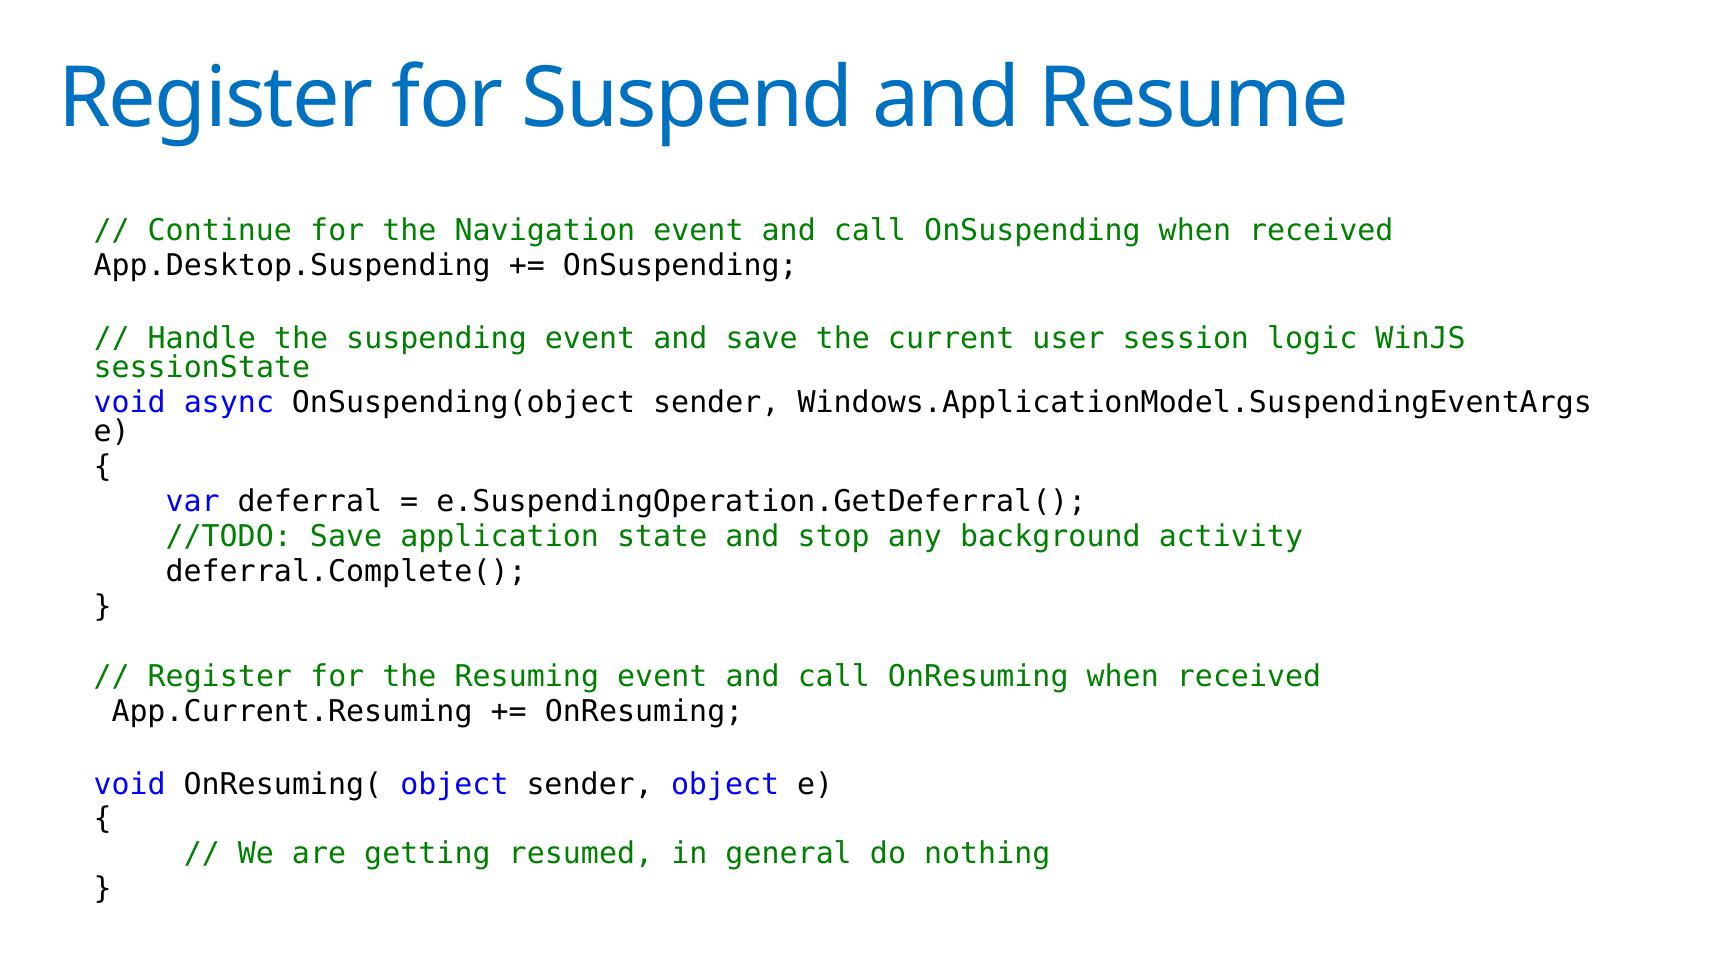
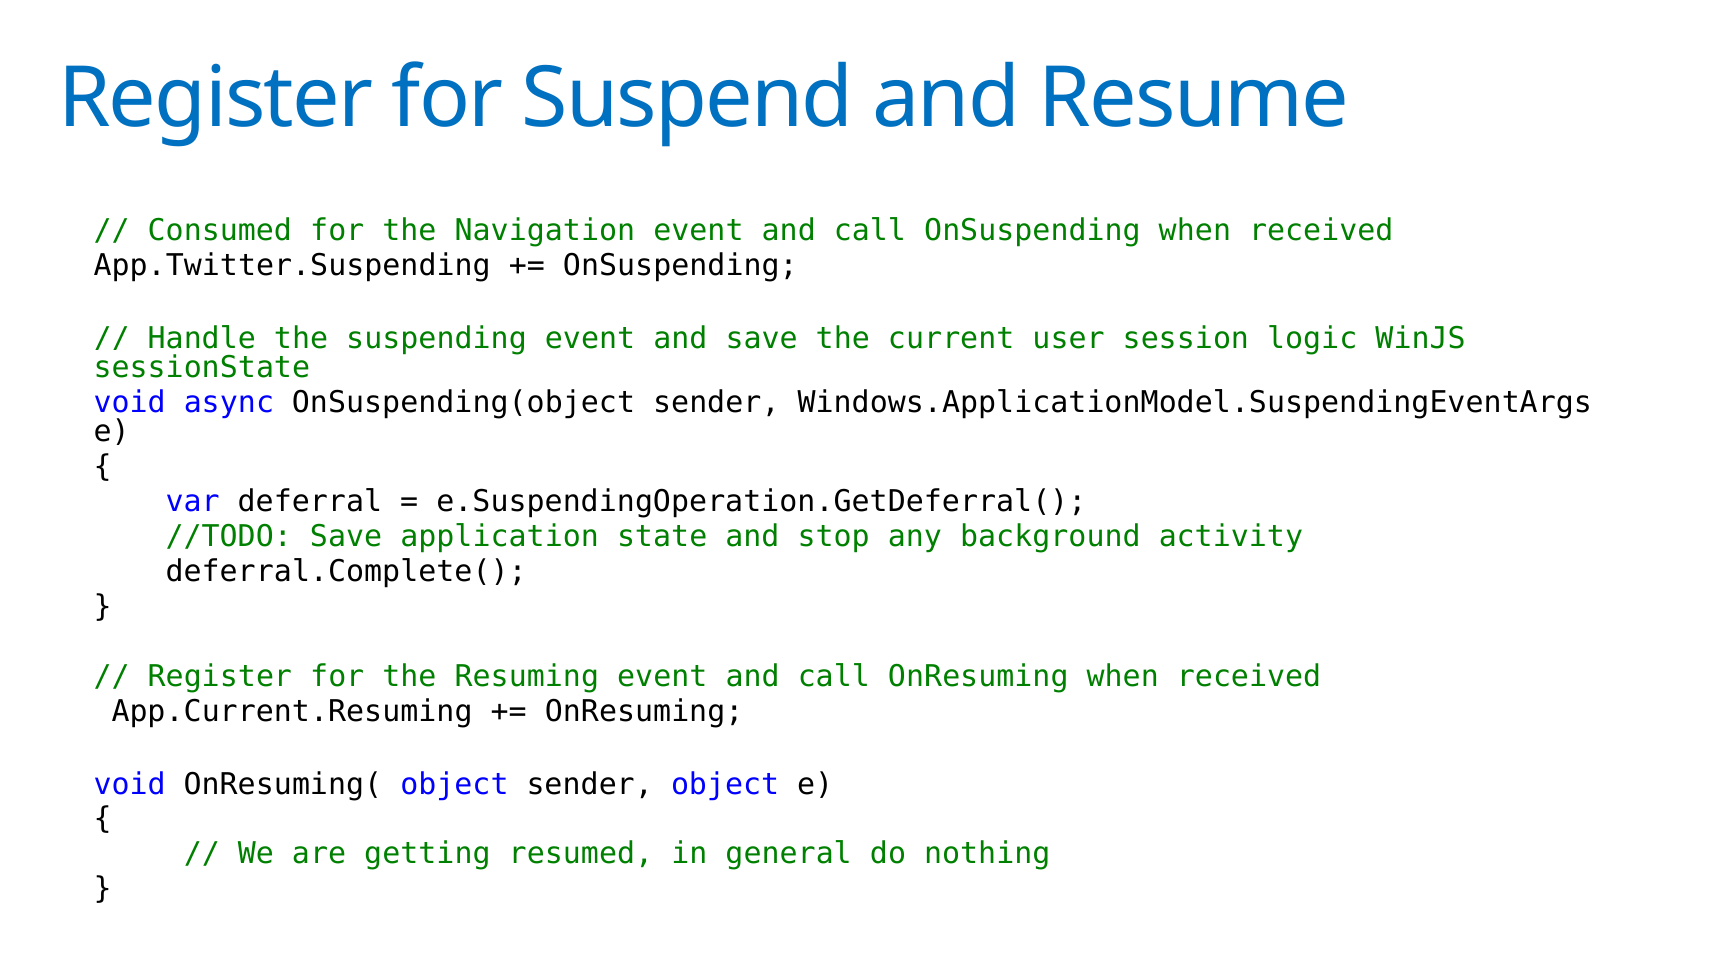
Continue: Continue -> Consumed
App.Desktop.Suspending: App.Desktop.Suspending -> App.Twitter.Suspending
